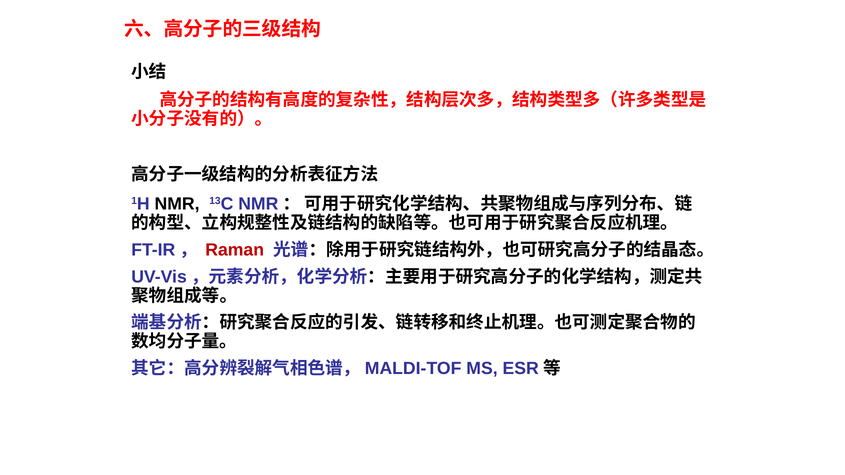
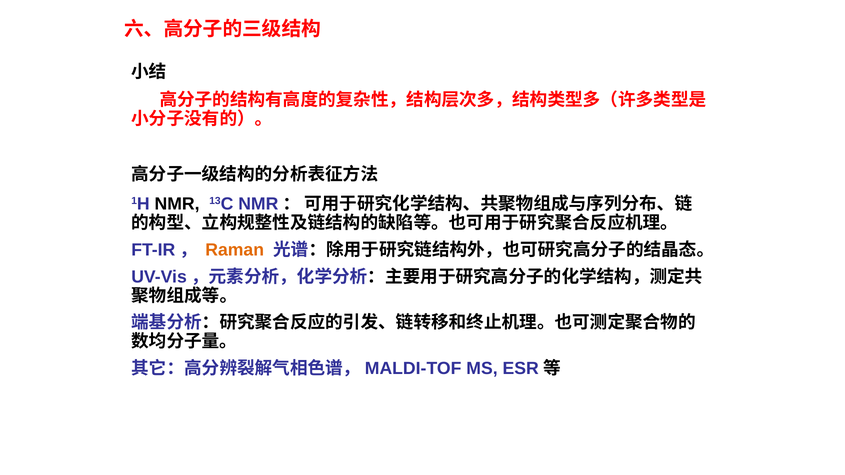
Raman colour: red -> orange
